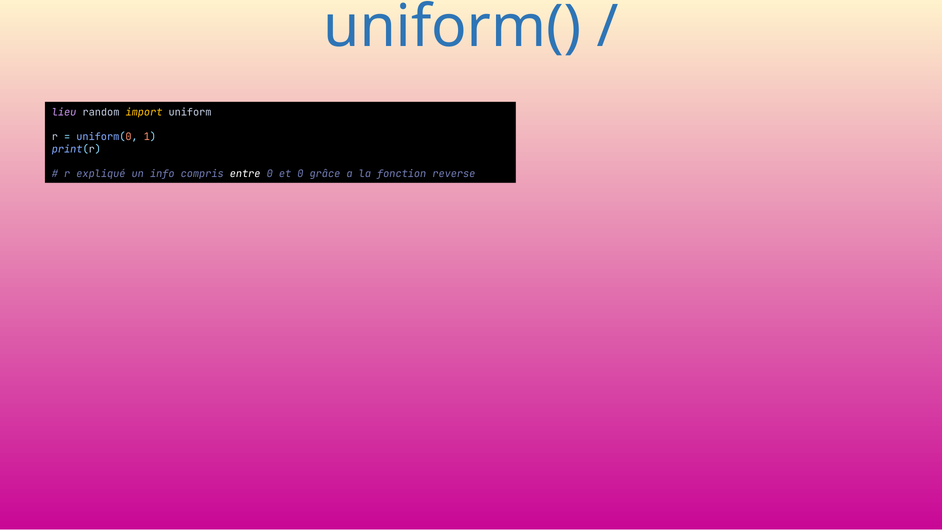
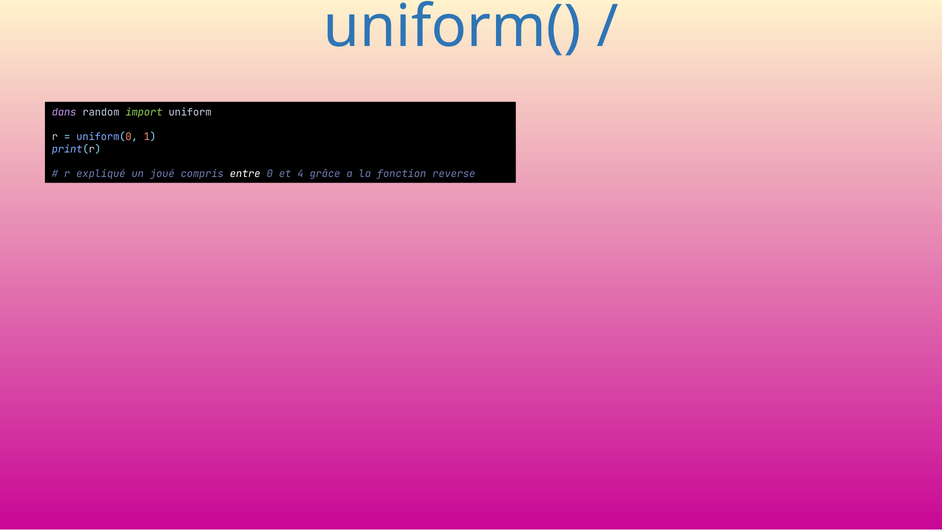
lieu: lieu -> dans
import colour: yellow -> light green
info: info -> joué
et 0: 0 -> 4
